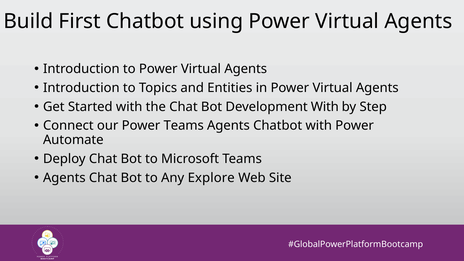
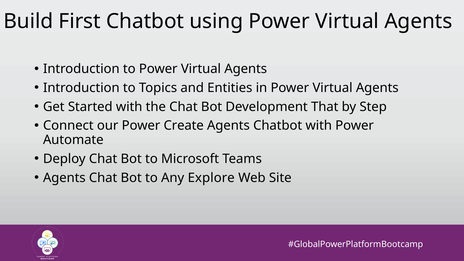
Development With: With -> That
Power Teams: Teams -> Create
